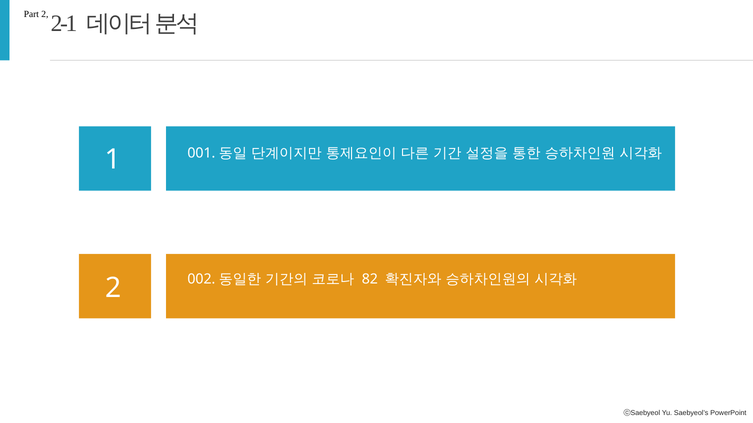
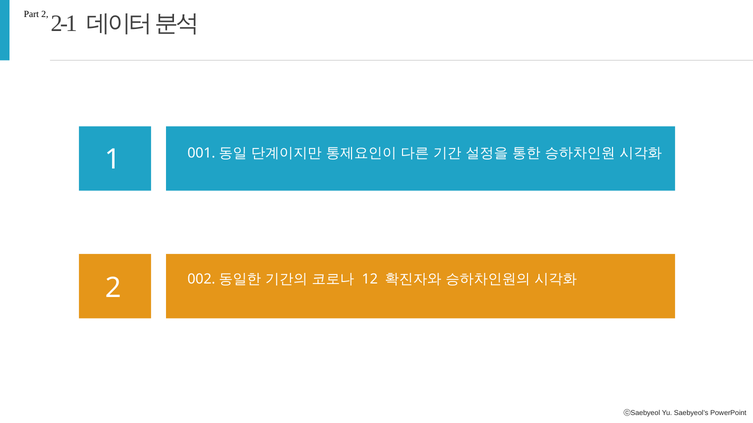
82: 82 -> 12
